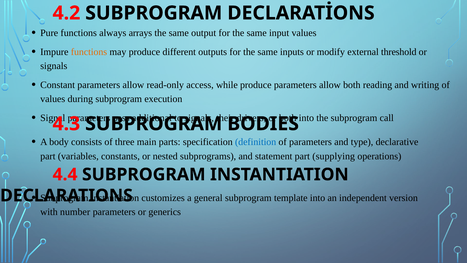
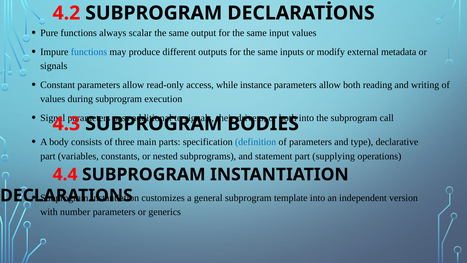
arrays: arrays -> scalar
functions at (89, 52) colour: orange -> blue
threshold: threshold -> metadata
while produce: produce -> instance
